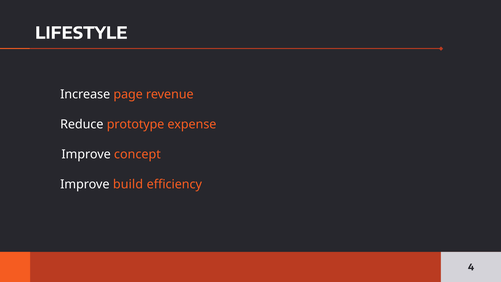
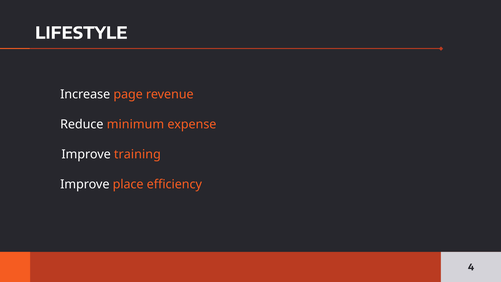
prototype: prototype -> minimum
concept: concept -> training
build: build -> place
